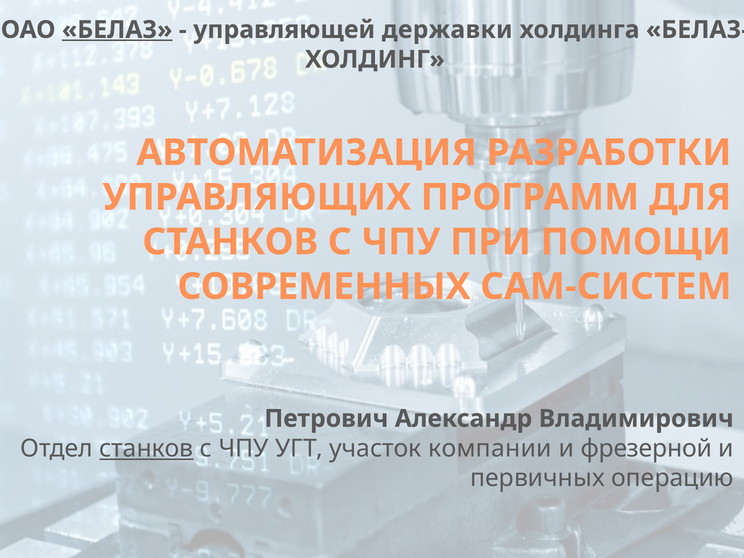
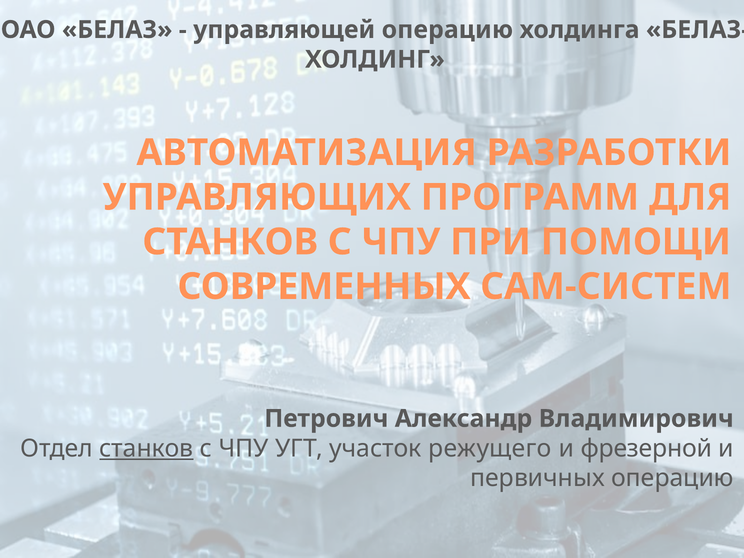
БЕЛАЗ underline: present -> none
управляющей державки: державки -> операцию
компании: компании -> режущего
